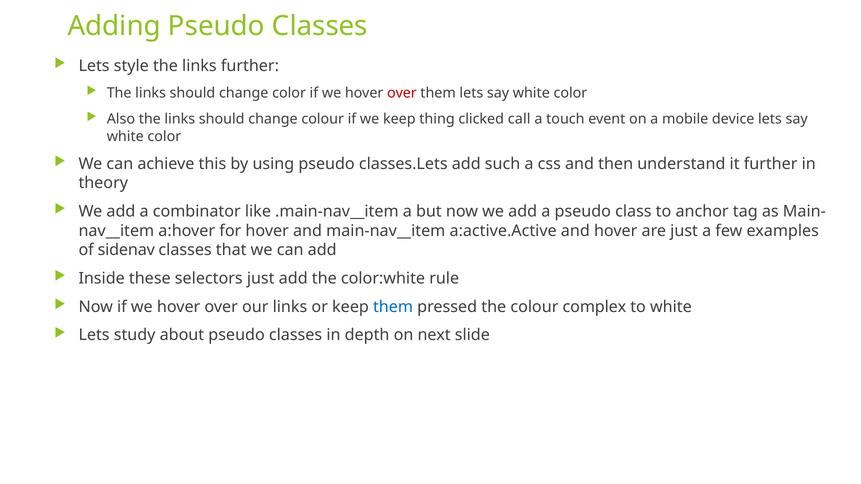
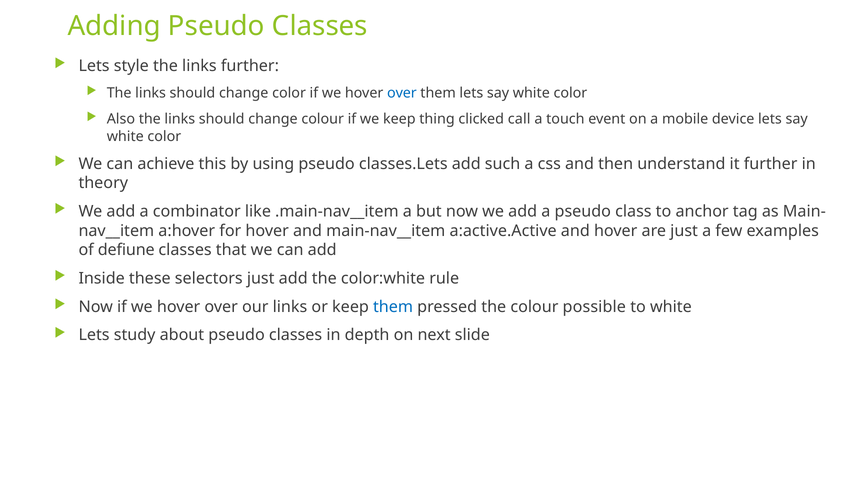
over at (402, 93) colour: red -> blue
sidenav: sidenav -> defiune
complex: complex -> possible
